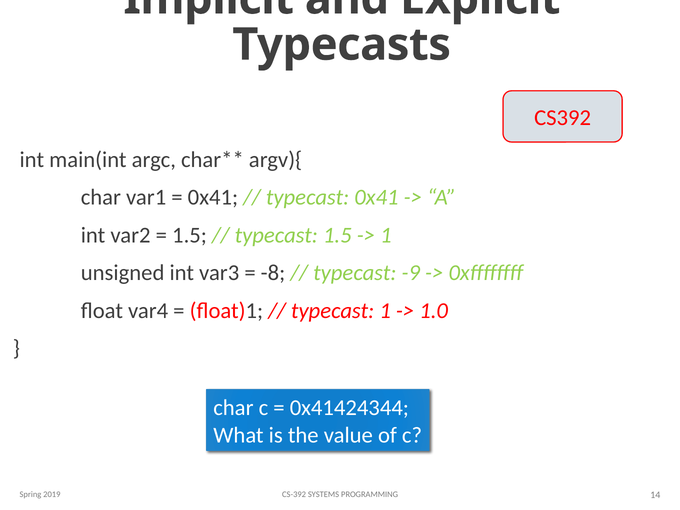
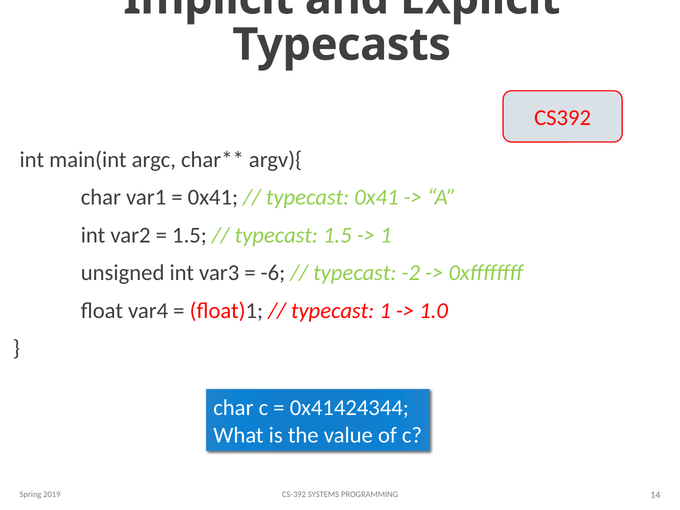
-8: -8 -> -6
-9: -9 -> -2
